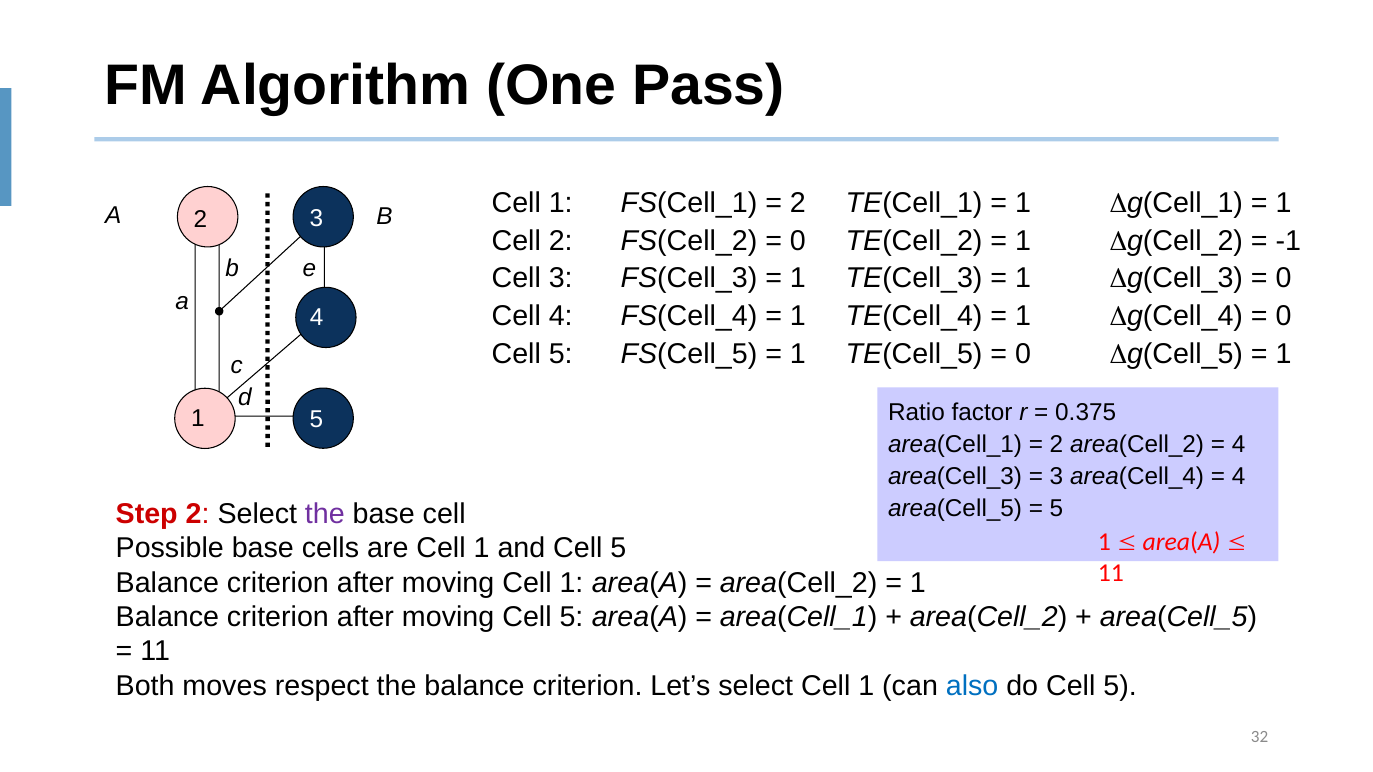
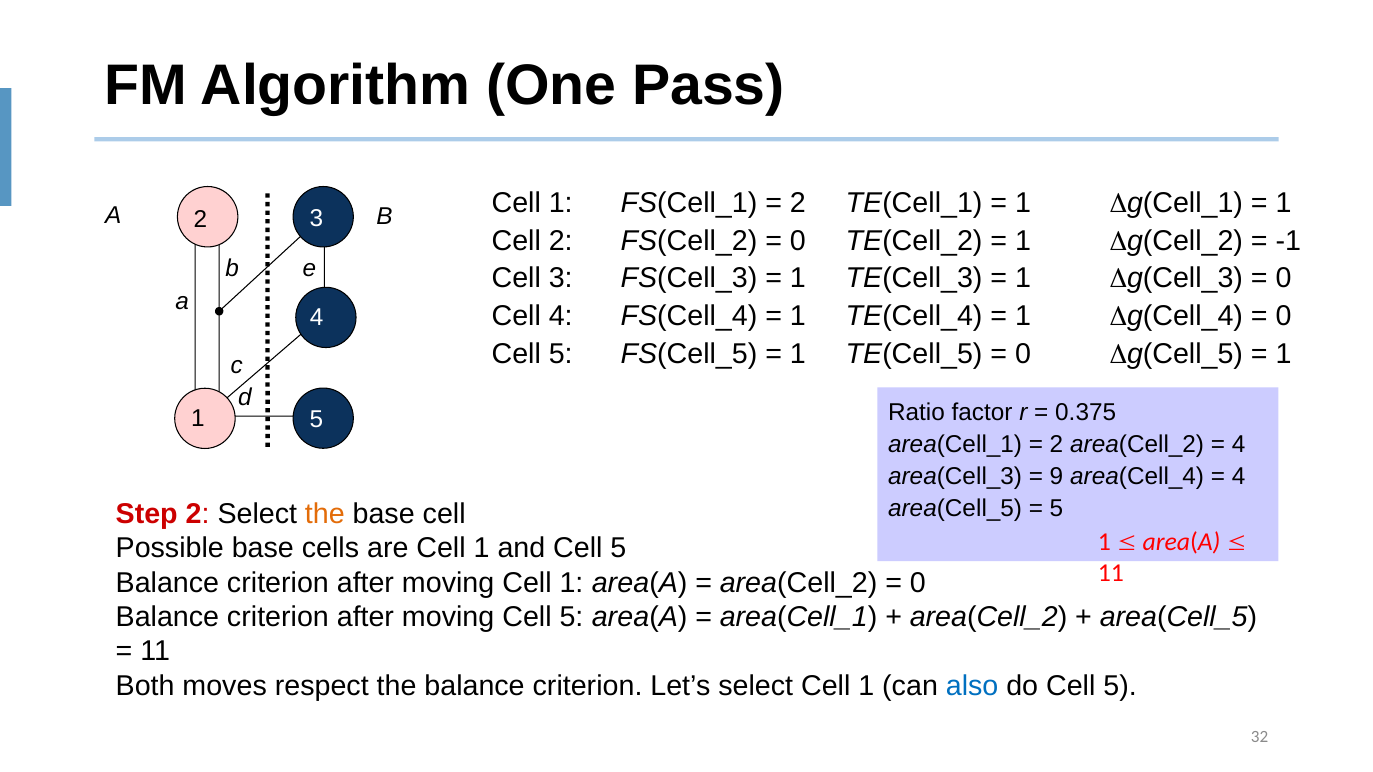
3 at (1057, 476): 3 -> 9
the at (325, 514) colour: purple -> orange
1 at (918, 583): 1 -> 0
